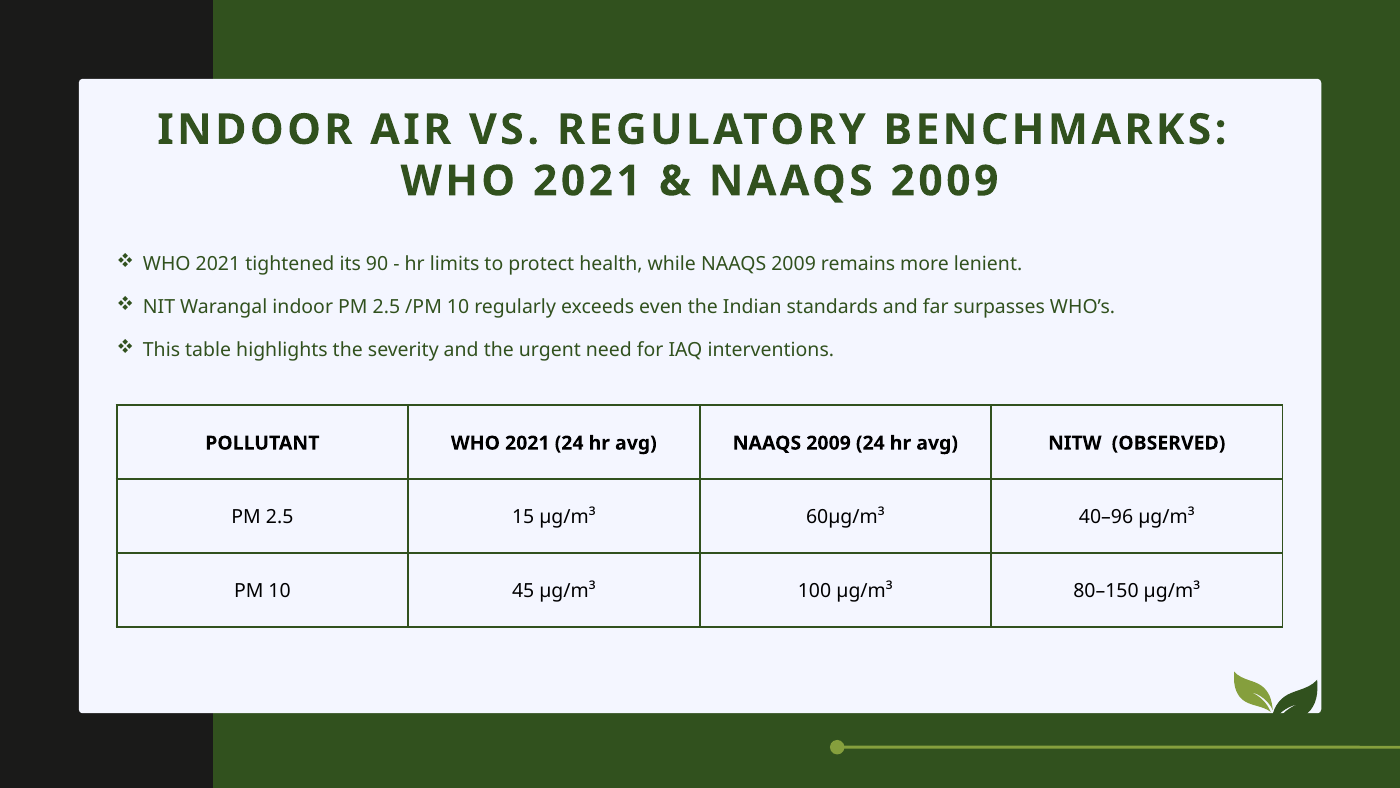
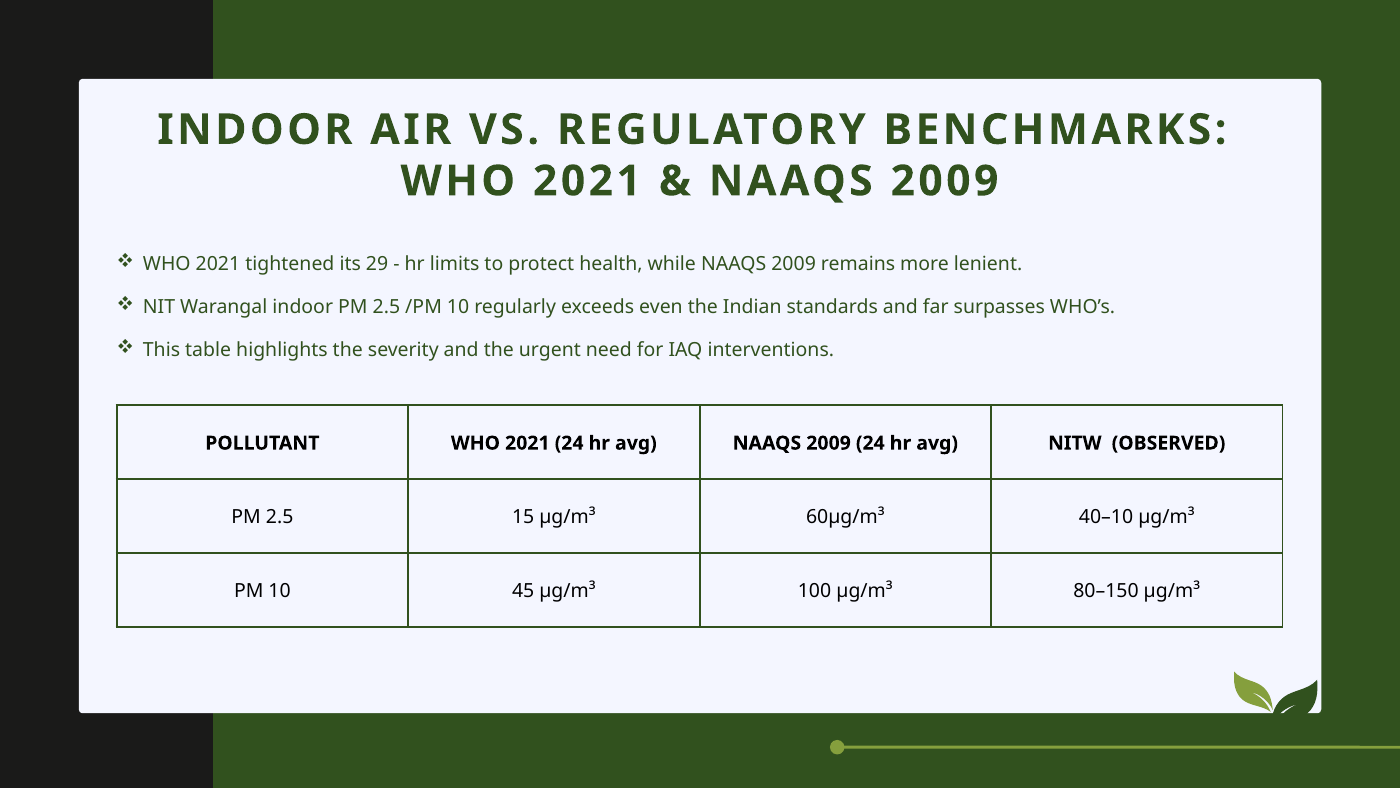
90: 90 -> 29
40–96: 40–96 -> 40–10
